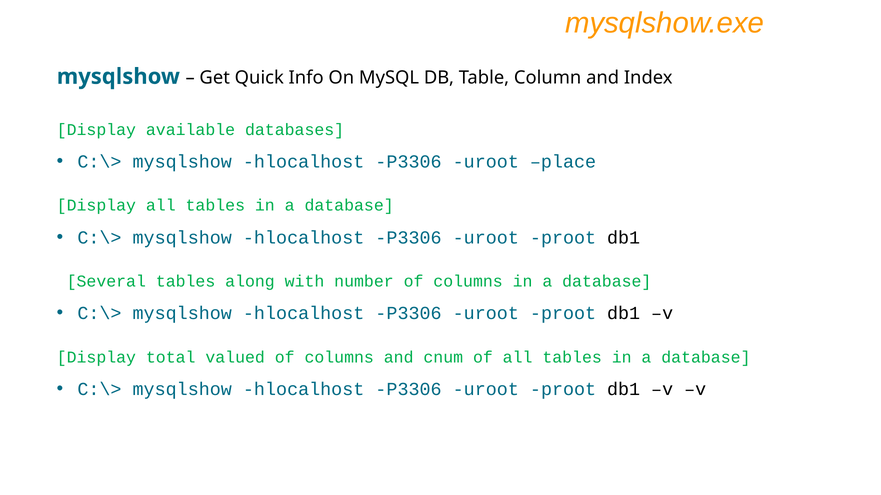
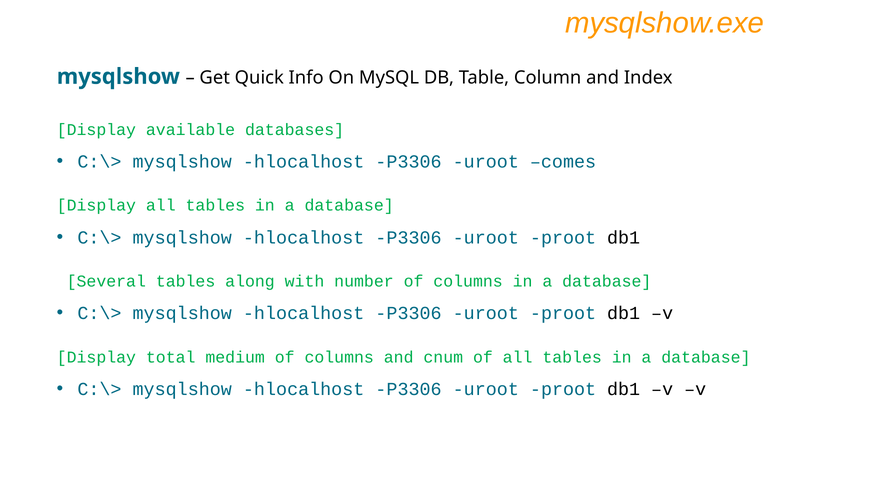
place: place -> comes
valued: valued -> medium
